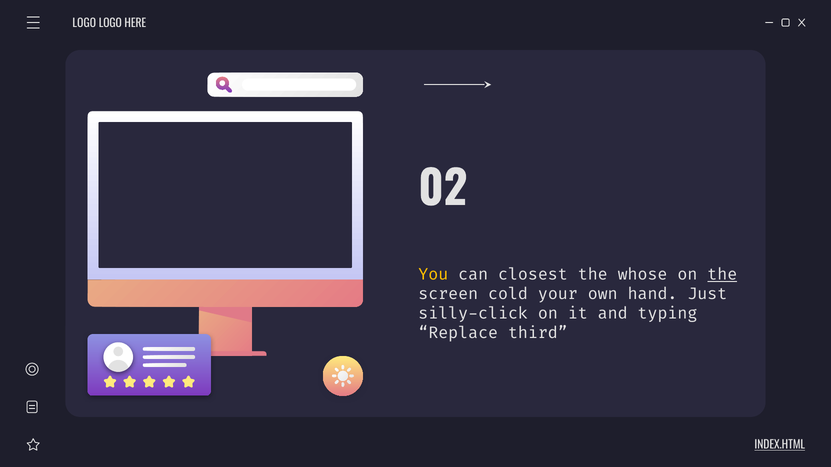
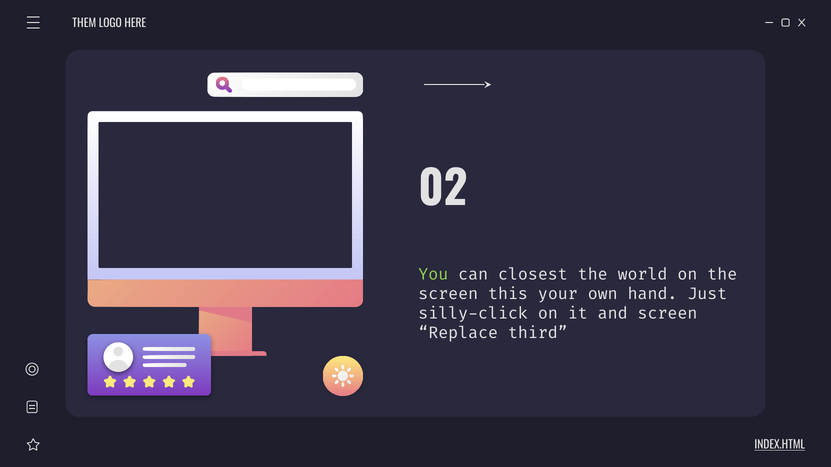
LOGO at (84, 23): LOGO -> THEM
You colour: yellow -> light green
whose: whose -> world
the at (722, 275) underline: present -> none
cold: cold -> this
and typing: typing -> screen
